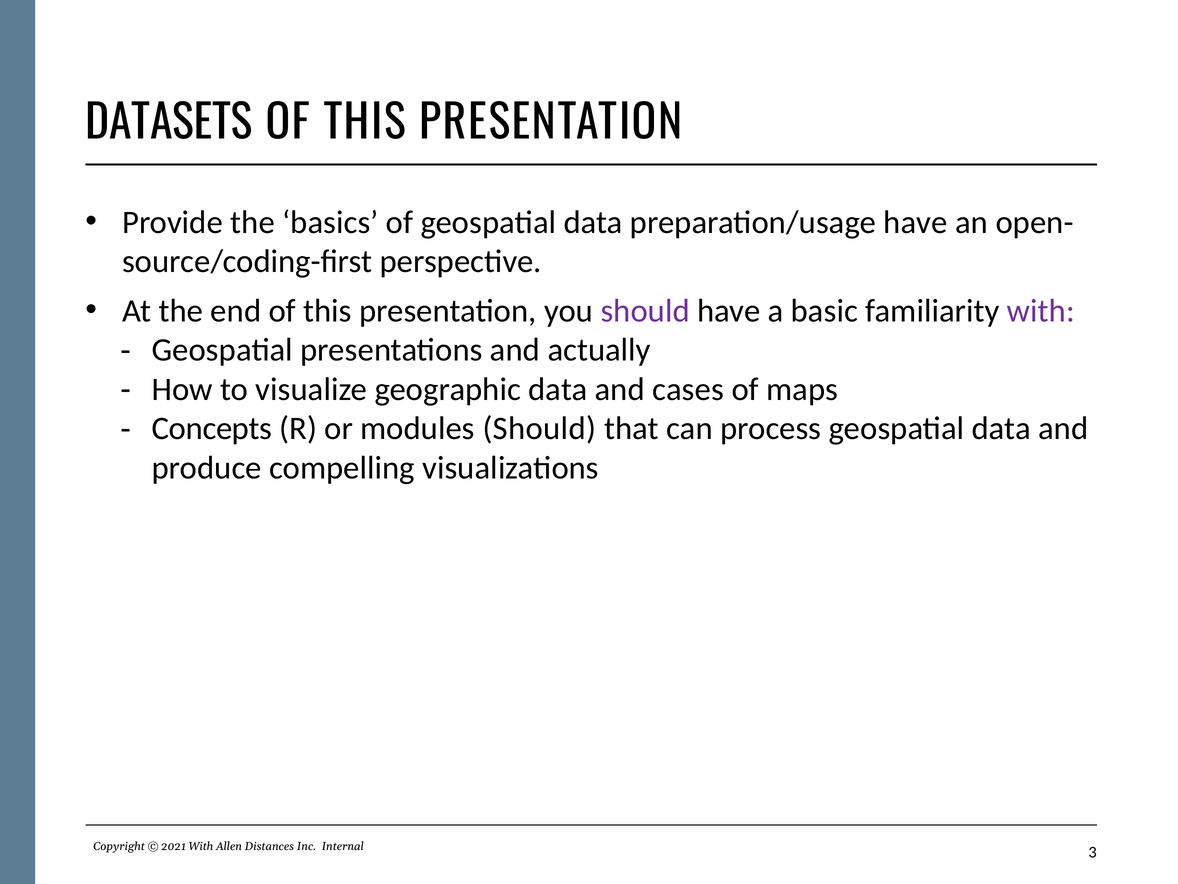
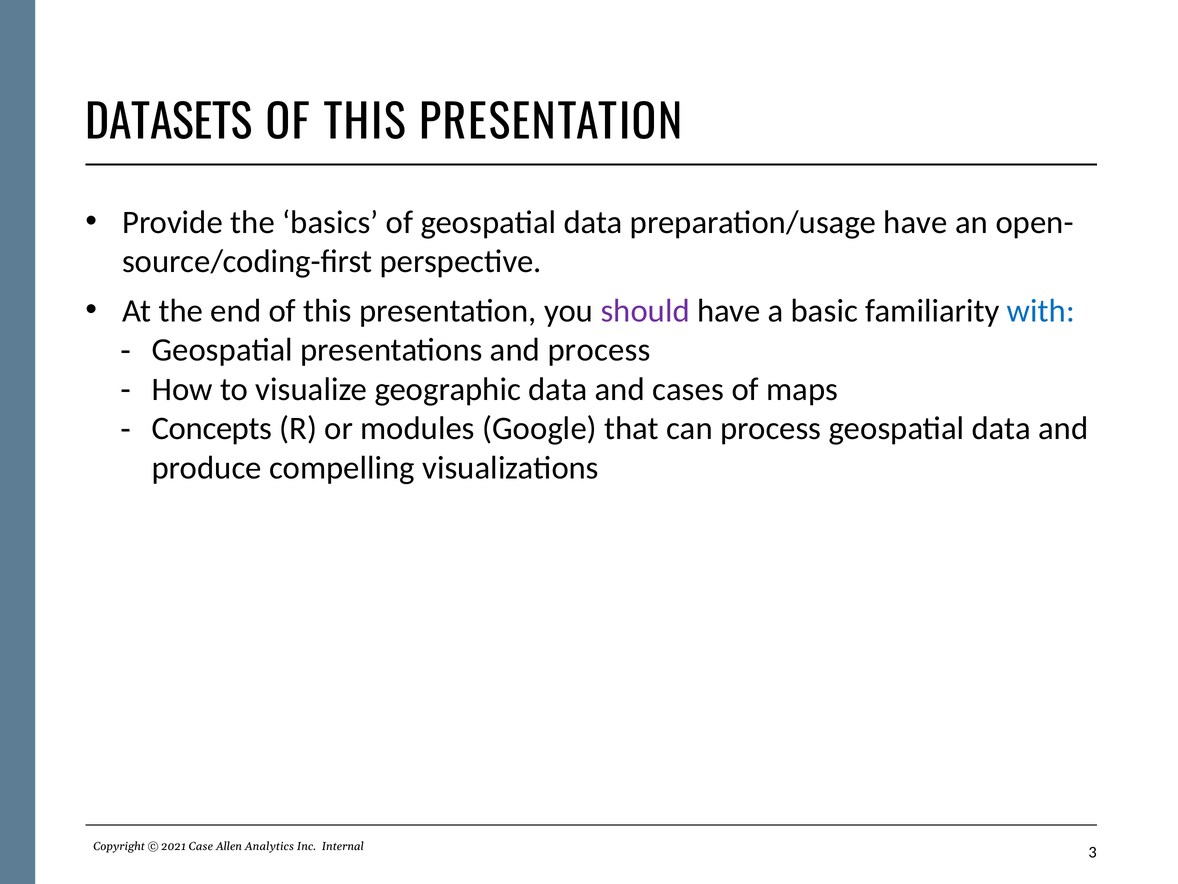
with at (1041, 311) colour: purple -> blue
and actually: actually -> process
modules Should: Should -> Google
2021 With: With -> Case
Distances: Distances -> Analytics
